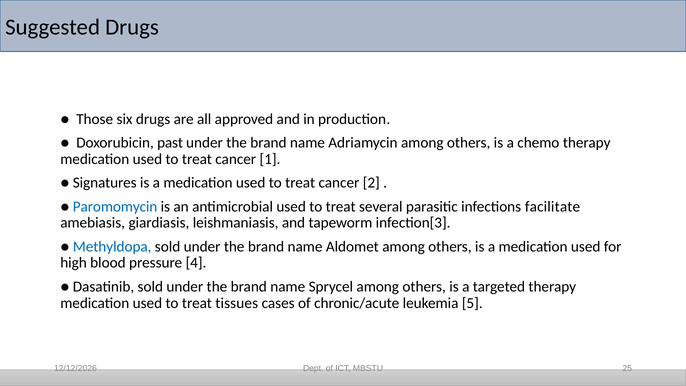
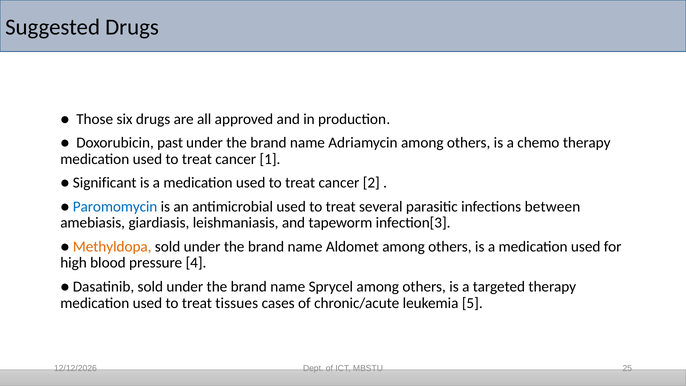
Signatures: Signatures -> Significant
facilitate: facilitate -> between
Methyldopa colour: blue -> orange
